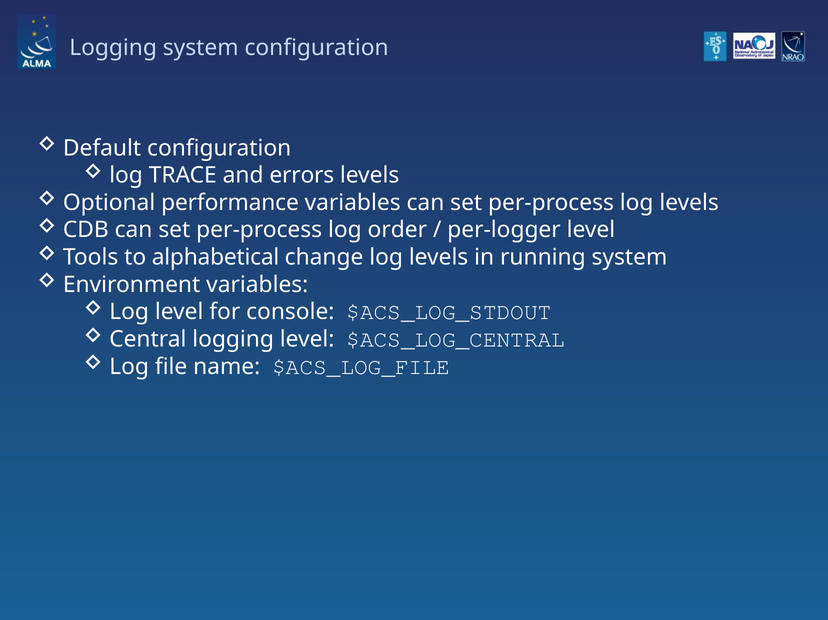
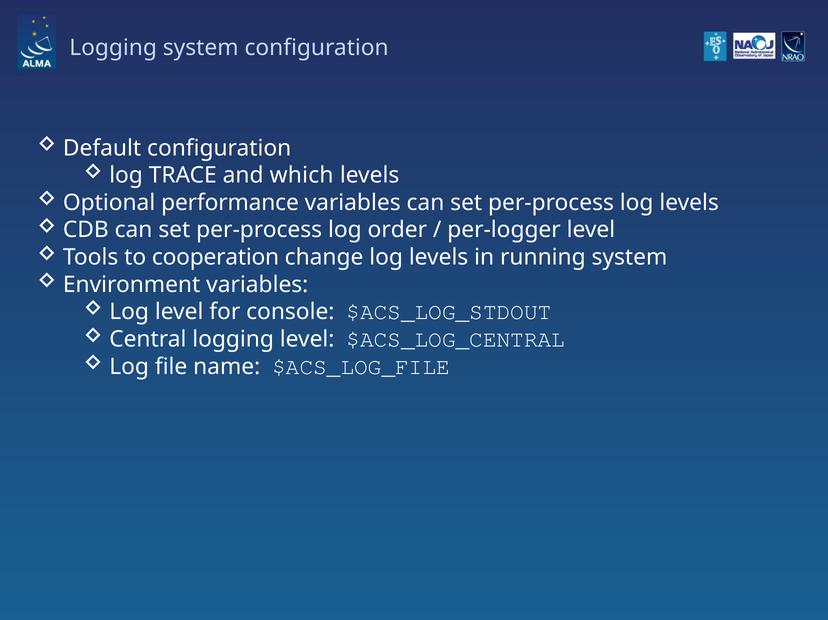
errors: errors -> which
alphabetical: alphabetical -> cooperation
